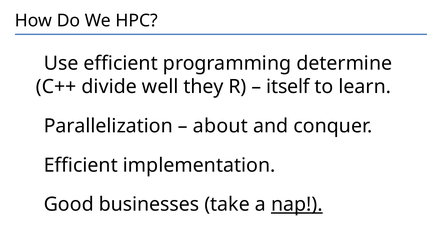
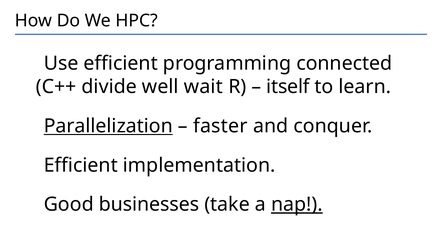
determine: determine -> connected
they: they -> wait
Parallelization underline: none -> present
about: about -> faster
